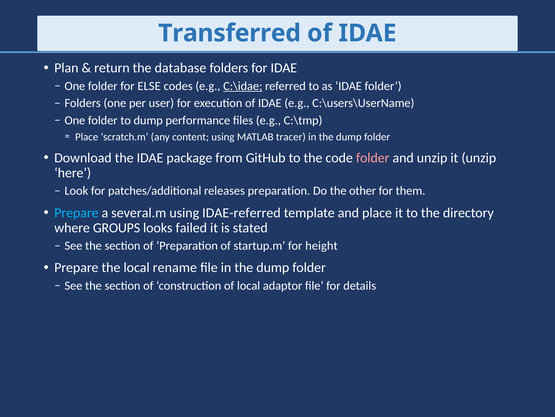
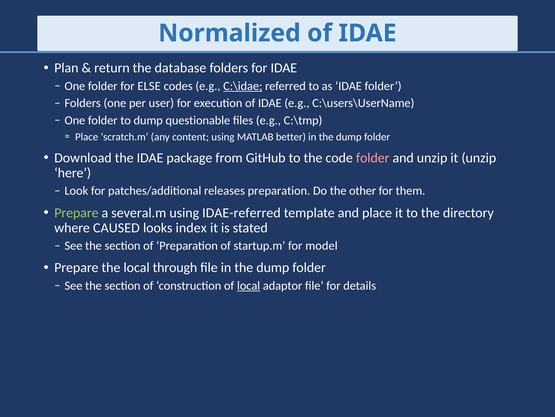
Transferred: Transferred -> Normalized
performance: performance -> questionable
tracer: tracer -> better
Prepare at (76, 212) colour: light blue -> light green
GROUPS: GROUPS -> CAUSED
failed: failed -> index
height: height -> model
rename: rename -> through
local at (249, 285) underline: none -> present
